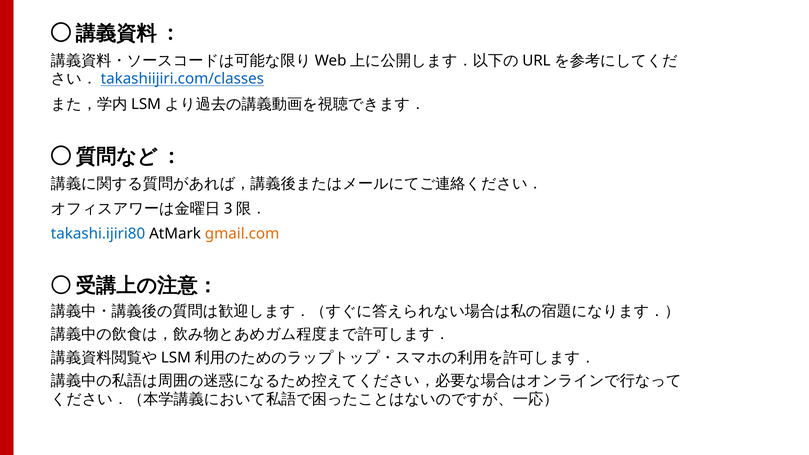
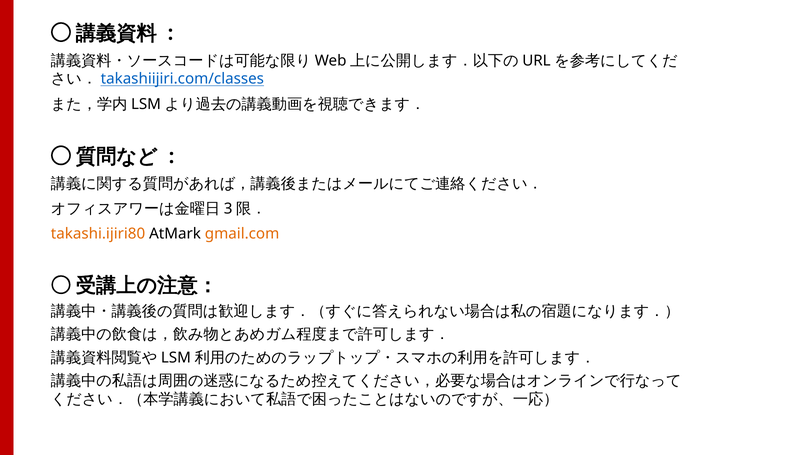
takashi.ijiri80 colour: blue -> orange
